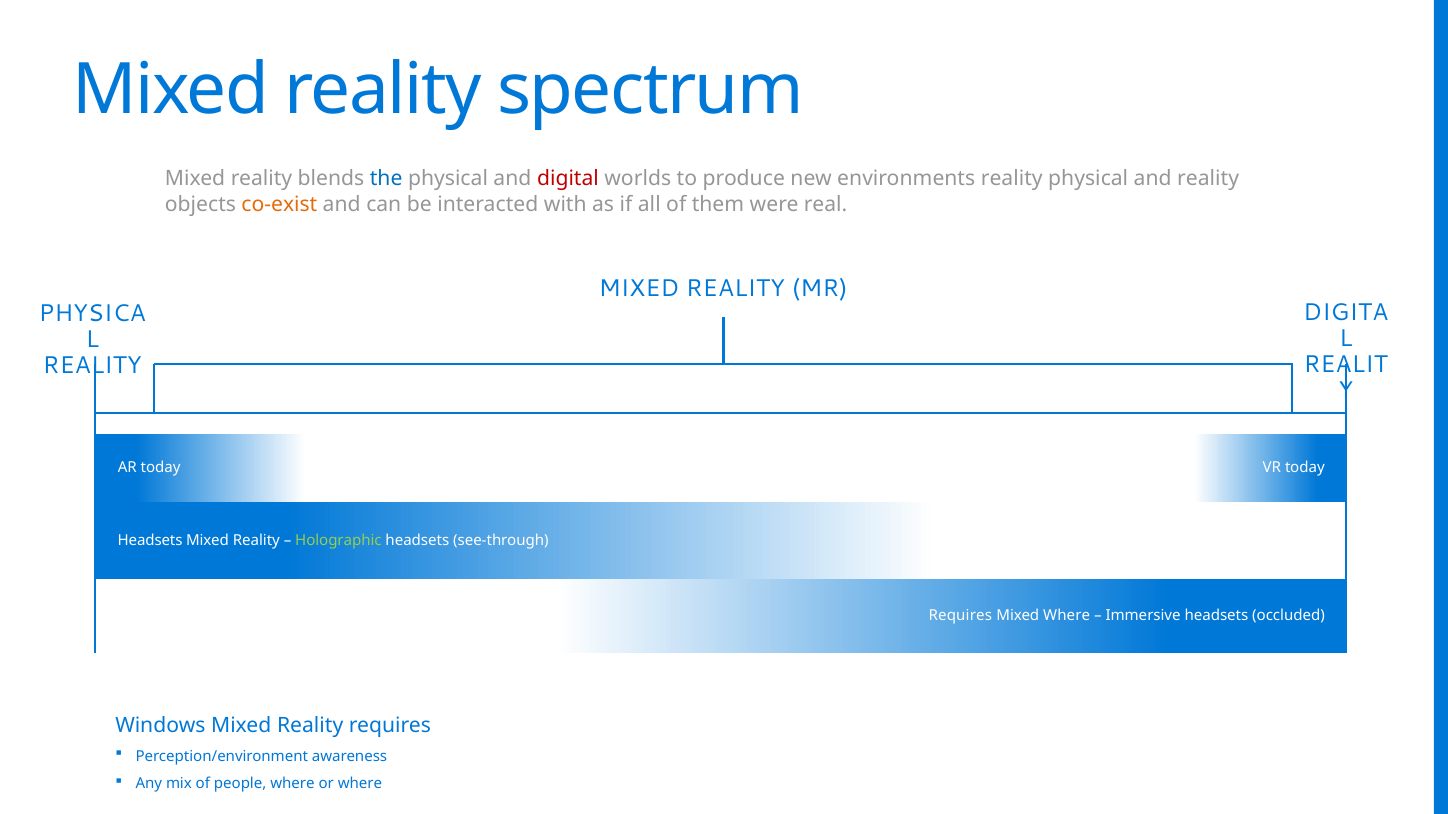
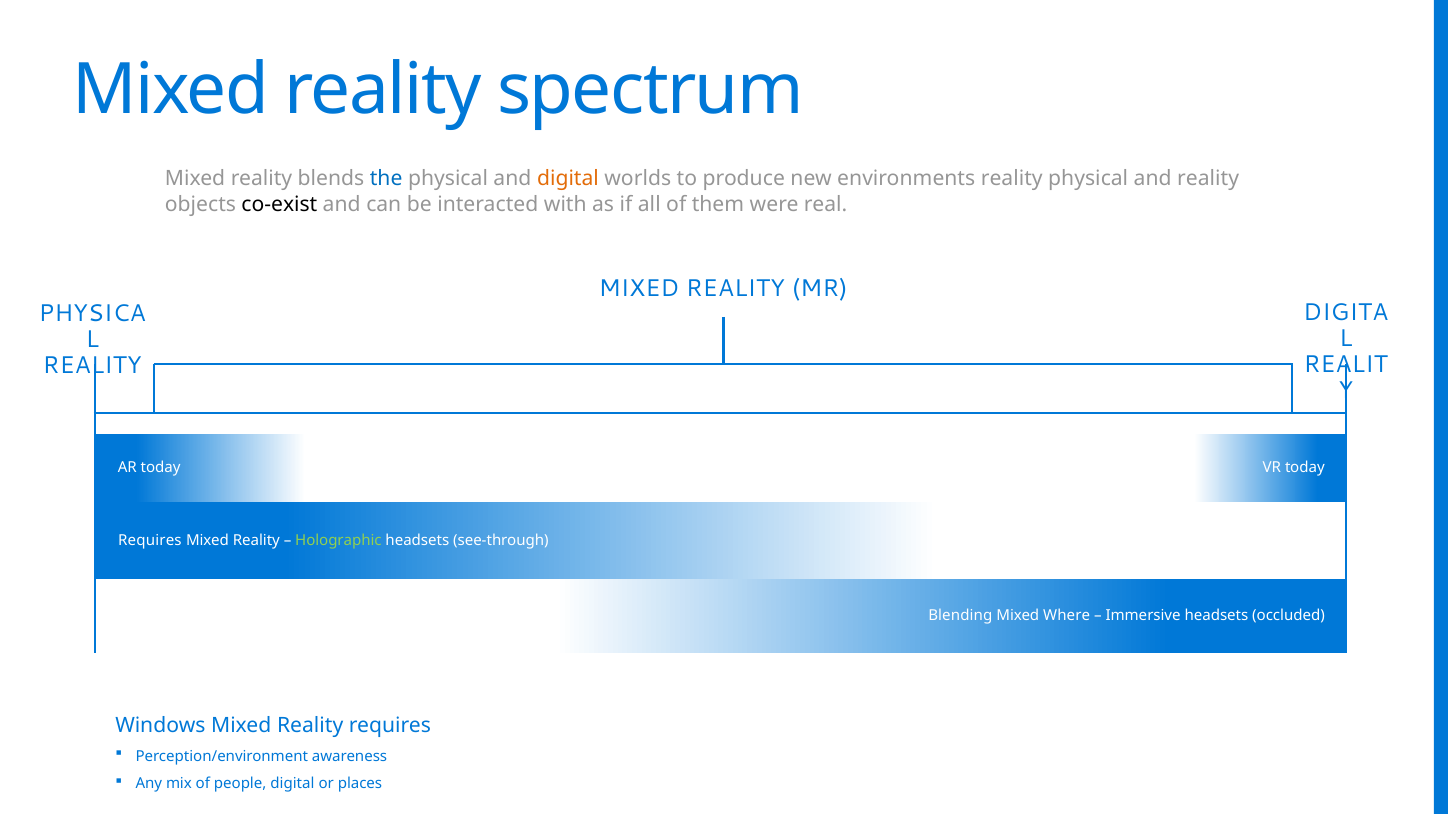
digital at (568, 179) colour: red -> orange
co-exist colour: orange -> black
Headsets at (150, 541): Headsets -> Requires
Requires at (960, 616): Requires -> Blending
people where: where -> digital
or where: where -> places
